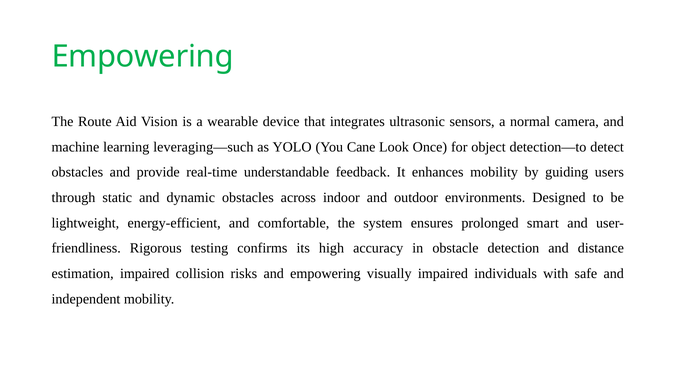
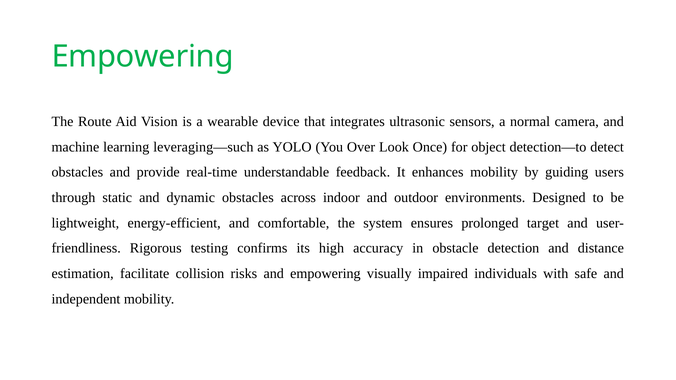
Cane: Cane -> Over
smart: smart -> target
estimation impaired: impaired -> facilitate
